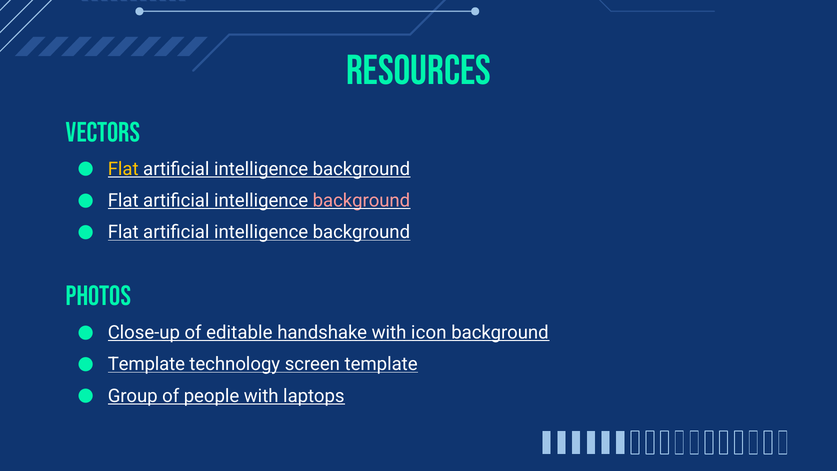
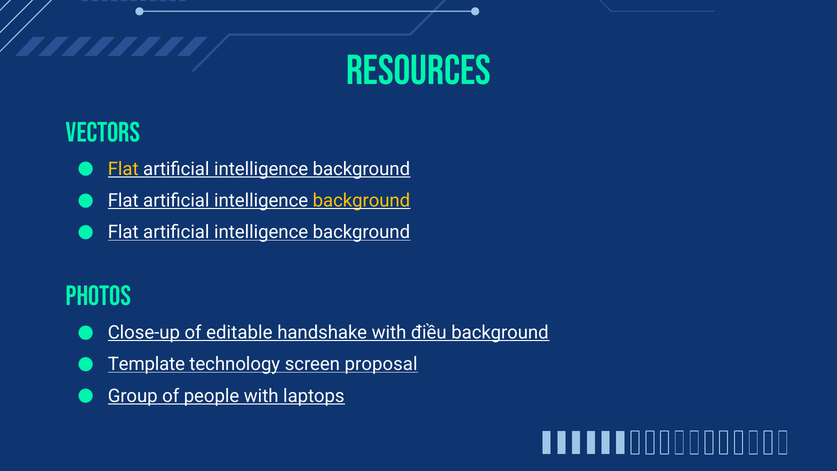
background at (361, 201) colour: pink -> yellow
icon: icon -> điều
screen template: template -> proposal
